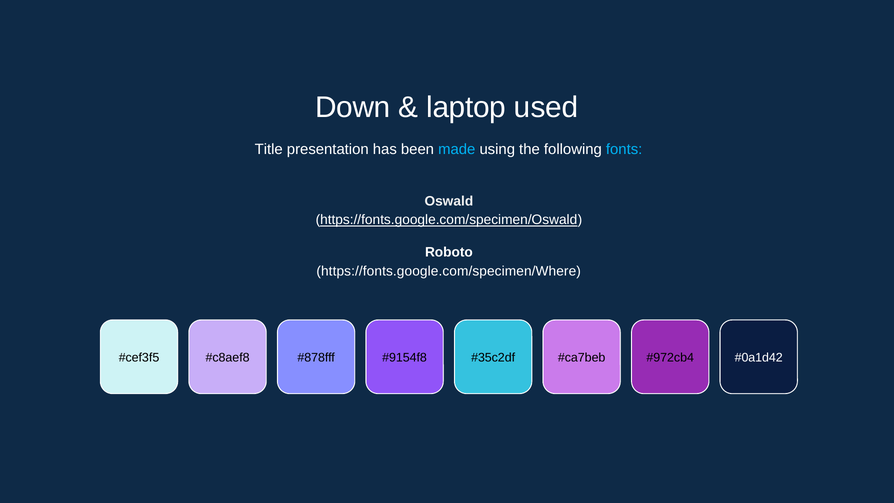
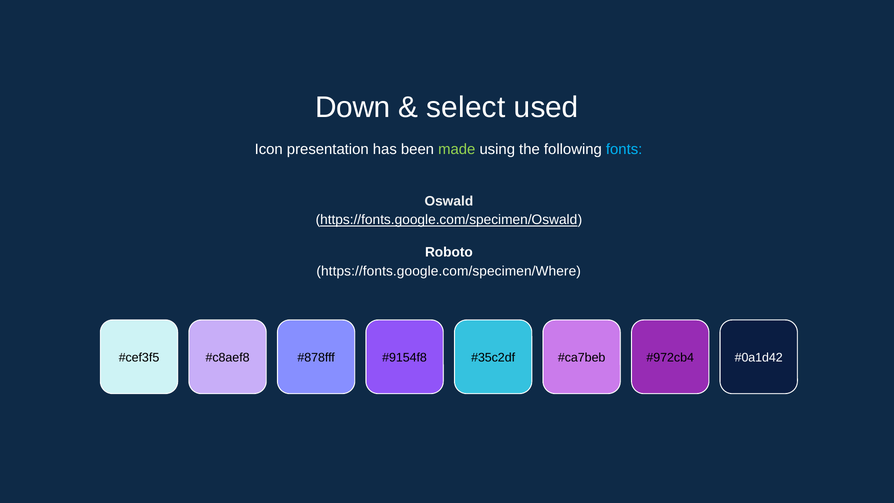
laptop: laptop -> select
Title: Title -> Icon
made colour: light blue -> light green
